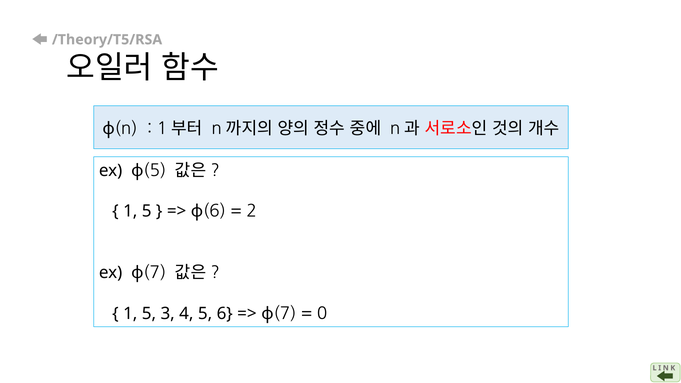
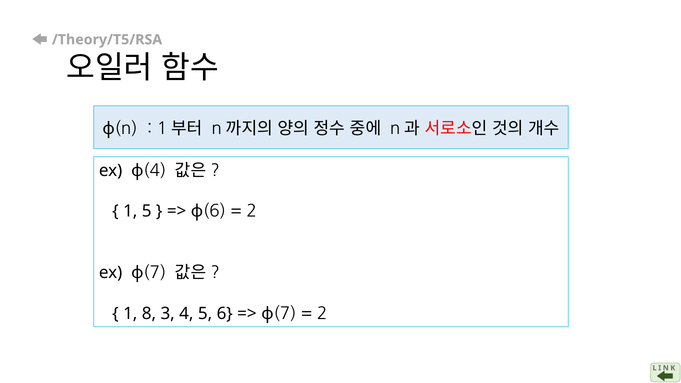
ex 5: 5 -> 4
5 at (149, 314): 5 -> 8
0 at (322, 314): 0 -> 2
